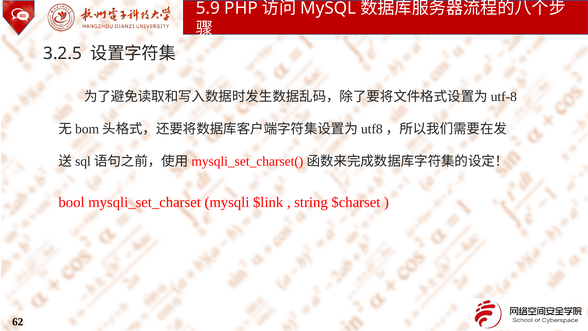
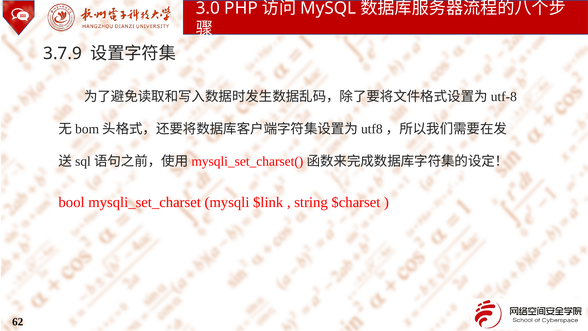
5.9: 5.9 -> 3.0
3.2.5: 3.2.5 -> 3.7.9
